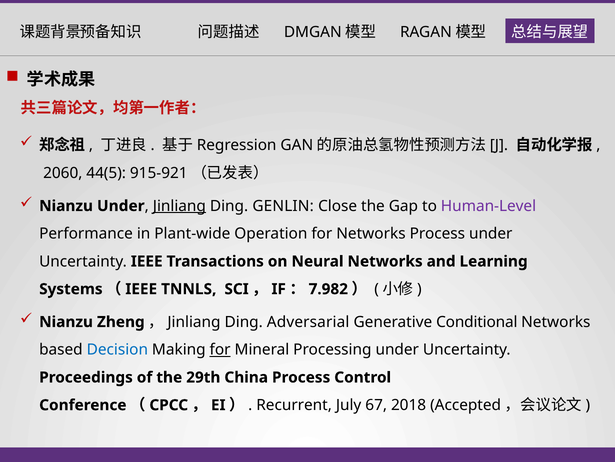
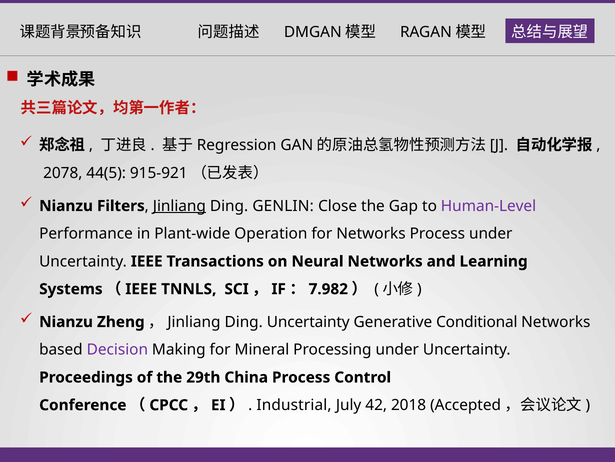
2060: 2060 -> 2078
Nianzu Under: Under -> Filters
Ding Adversarial: Adversarial -> Uncertainty
Decision colour: blue -> purple
for at (220, 349) underline: present -> none
Recurrent: Recurrent -> Industrial
67: 67 -> 42
